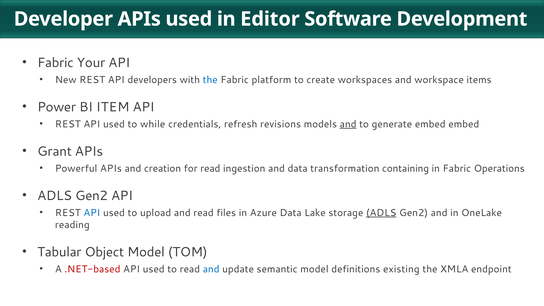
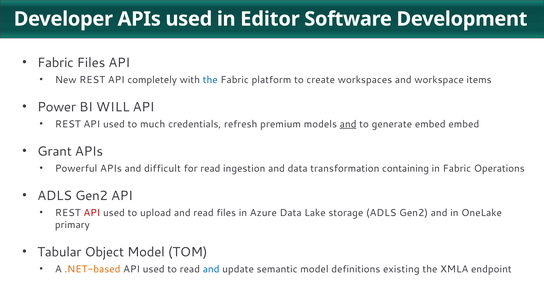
Fabric Your: Your -> Files
developers: developers -> completely
ITEM: ITEM -> WILL
while: while -> much
revisions: revisions -> premium
creation: creation -> difficult
API at (92, 213) colour: blue -> red
ADLS at (381, 213) underline: present -> none
reading: reading -> primary
.NET-based colour: red -> orange
